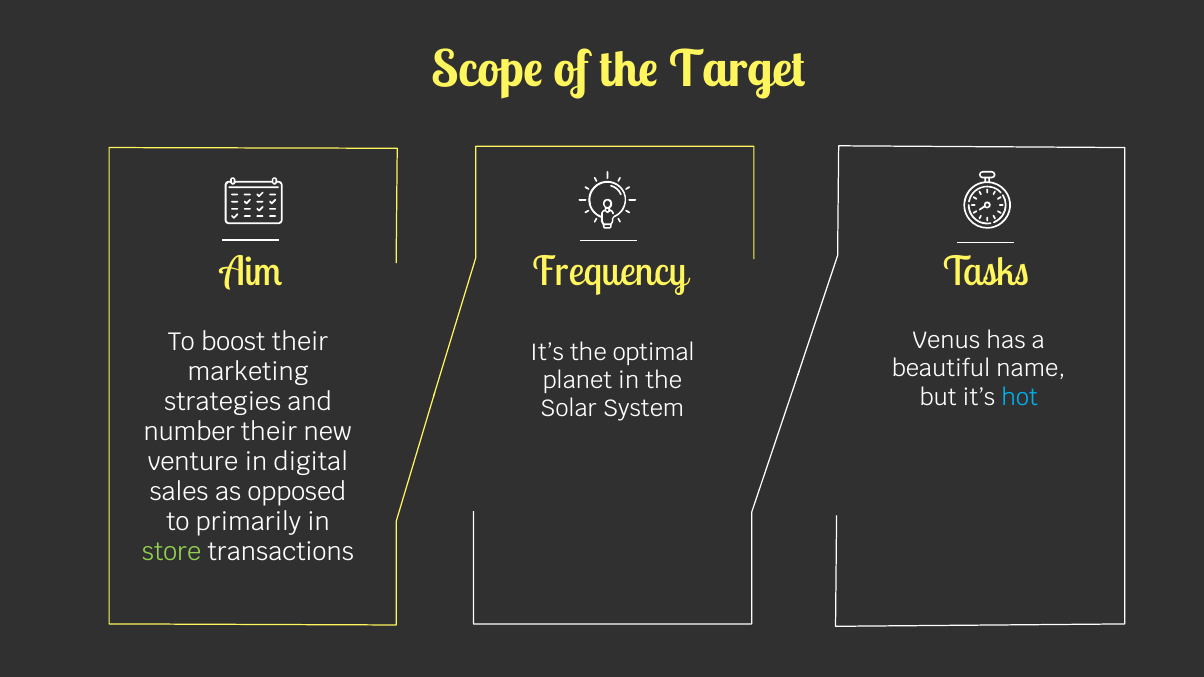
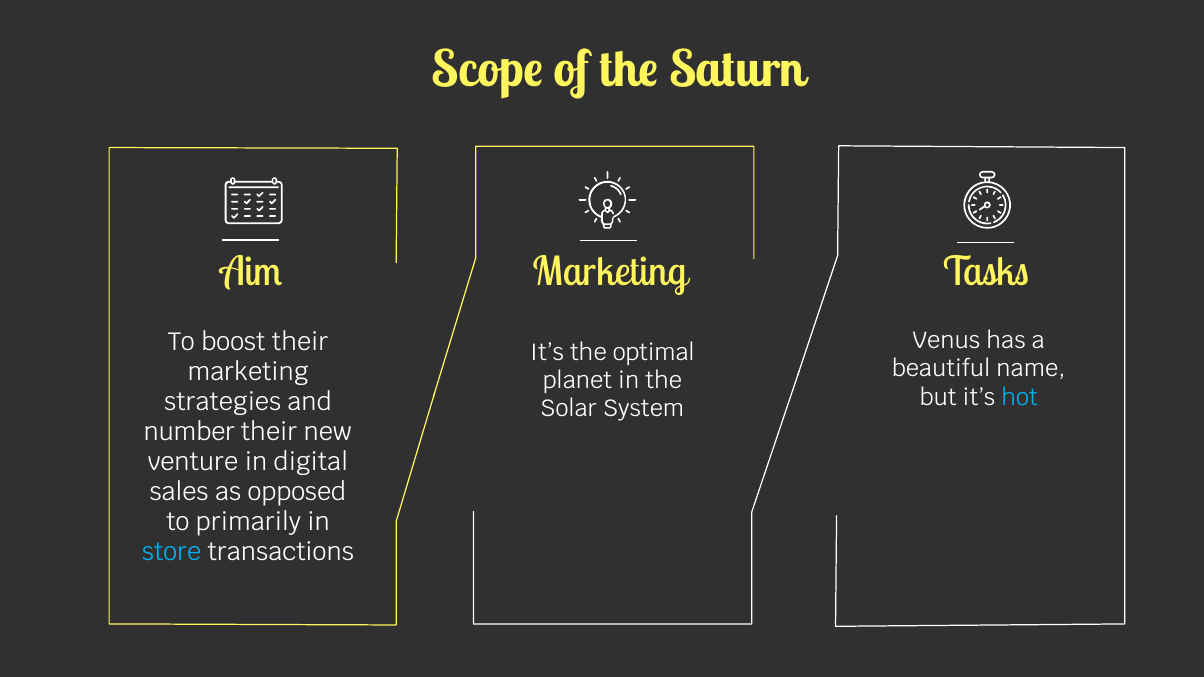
Target: Target -> Saturn
Frequency at (610, 272): Frequency -> Marketing
store colour: light green -> light blue
